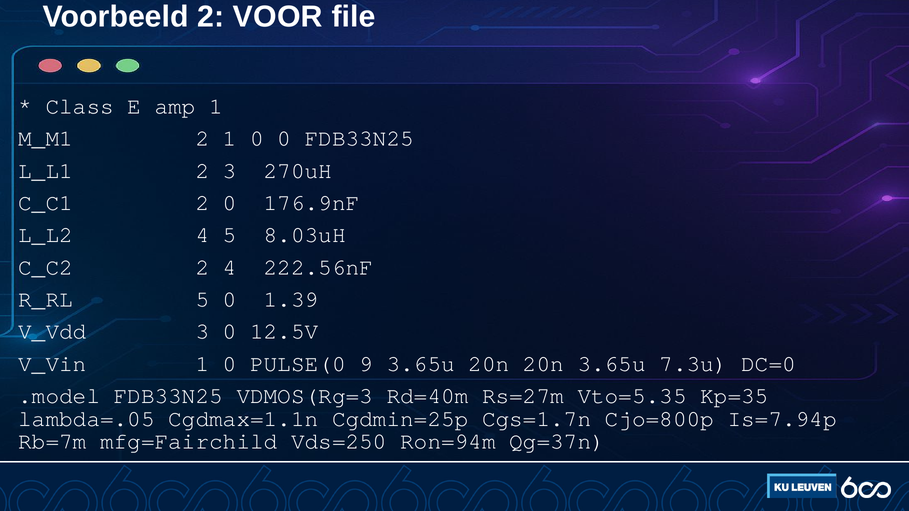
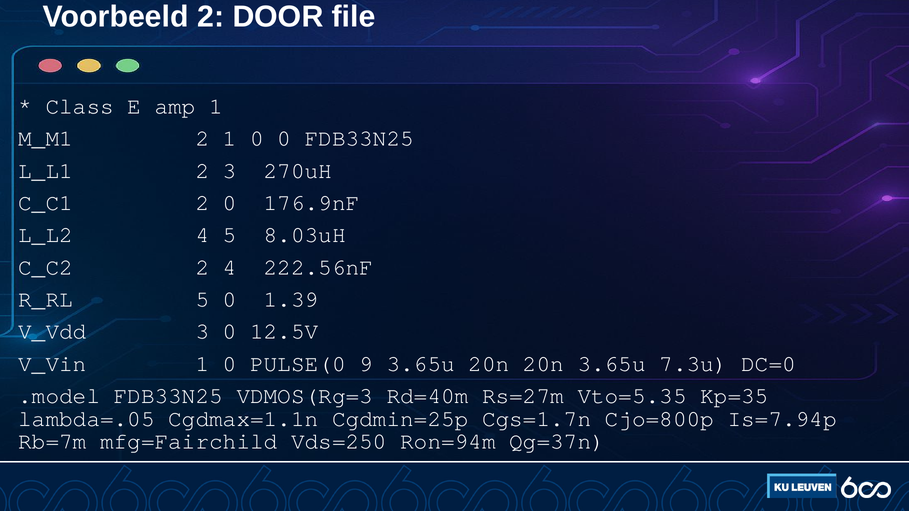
VOOR: VOOR -> DOOR
